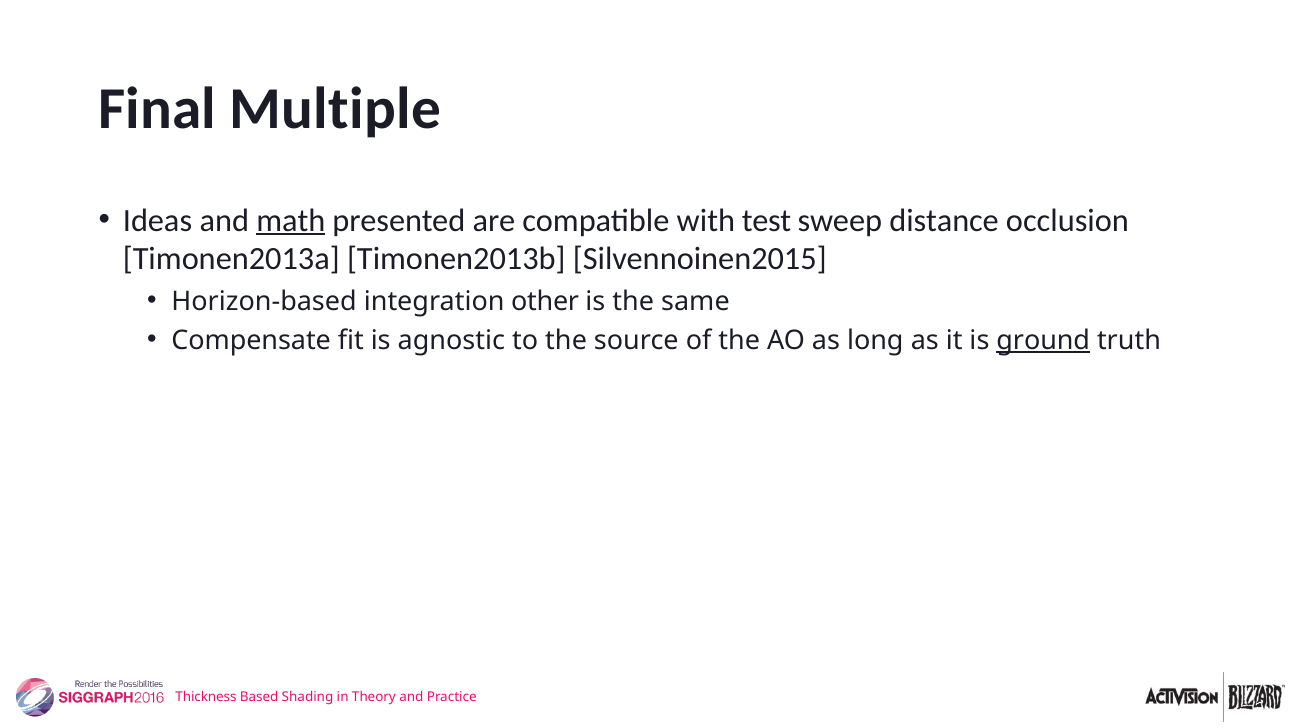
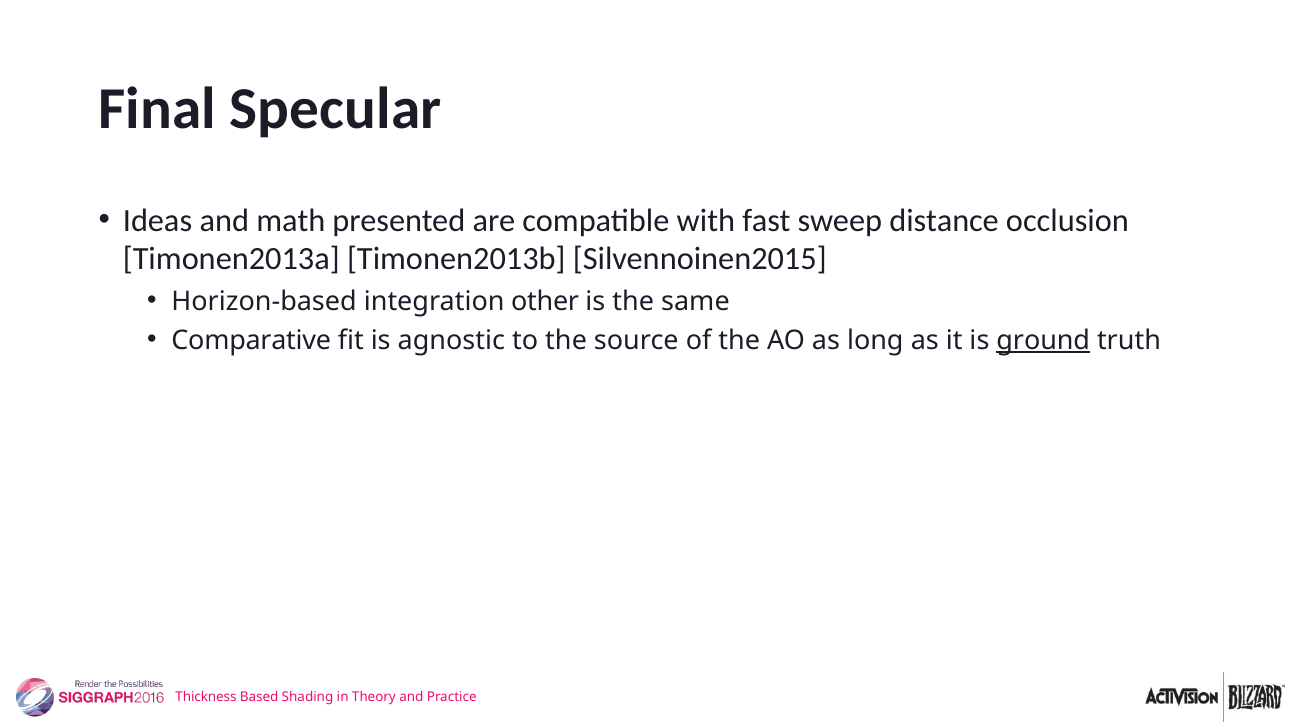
Multiple: Multiple -> Specular
math underline: present -> none
test: test -> fast
Compensate: Compensate -> Comparative
